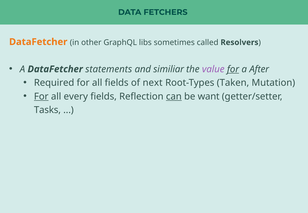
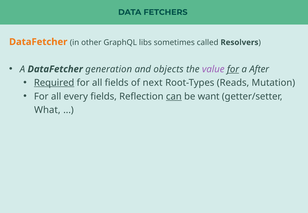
statements: statements -> generation
similiar: similiar -> objects
Required underline: none -> present
Taken: Taken -> Reads
For at (41, 97) underline: present -> none
Tasks: Tasks -> What
